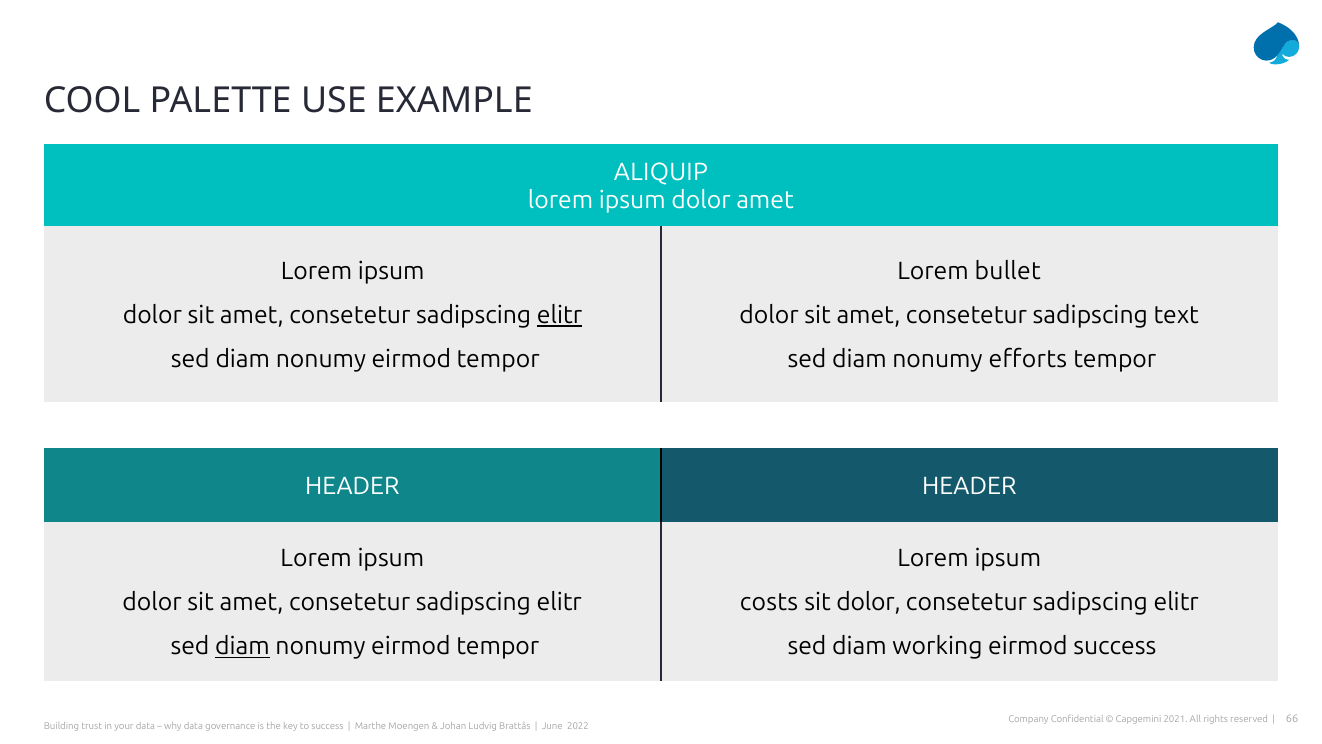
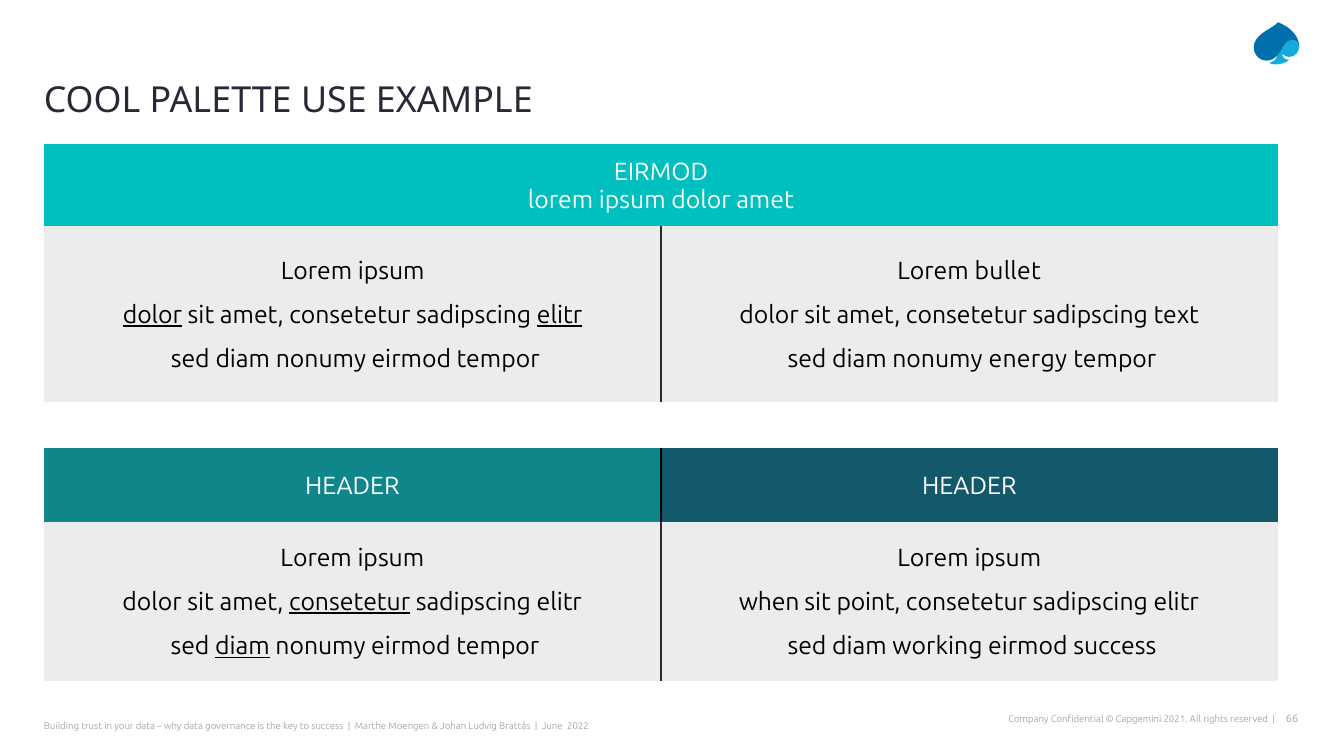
ALIQUIP at (661, 172): ALIQUIP -> EIRMOD
dolor at (152, 315) underline: none -> present
efforts: efforts -> energy
consetetur at (350, 602) underline: none -> present
costs: costs -> when
sit dolor: dolor -> point
